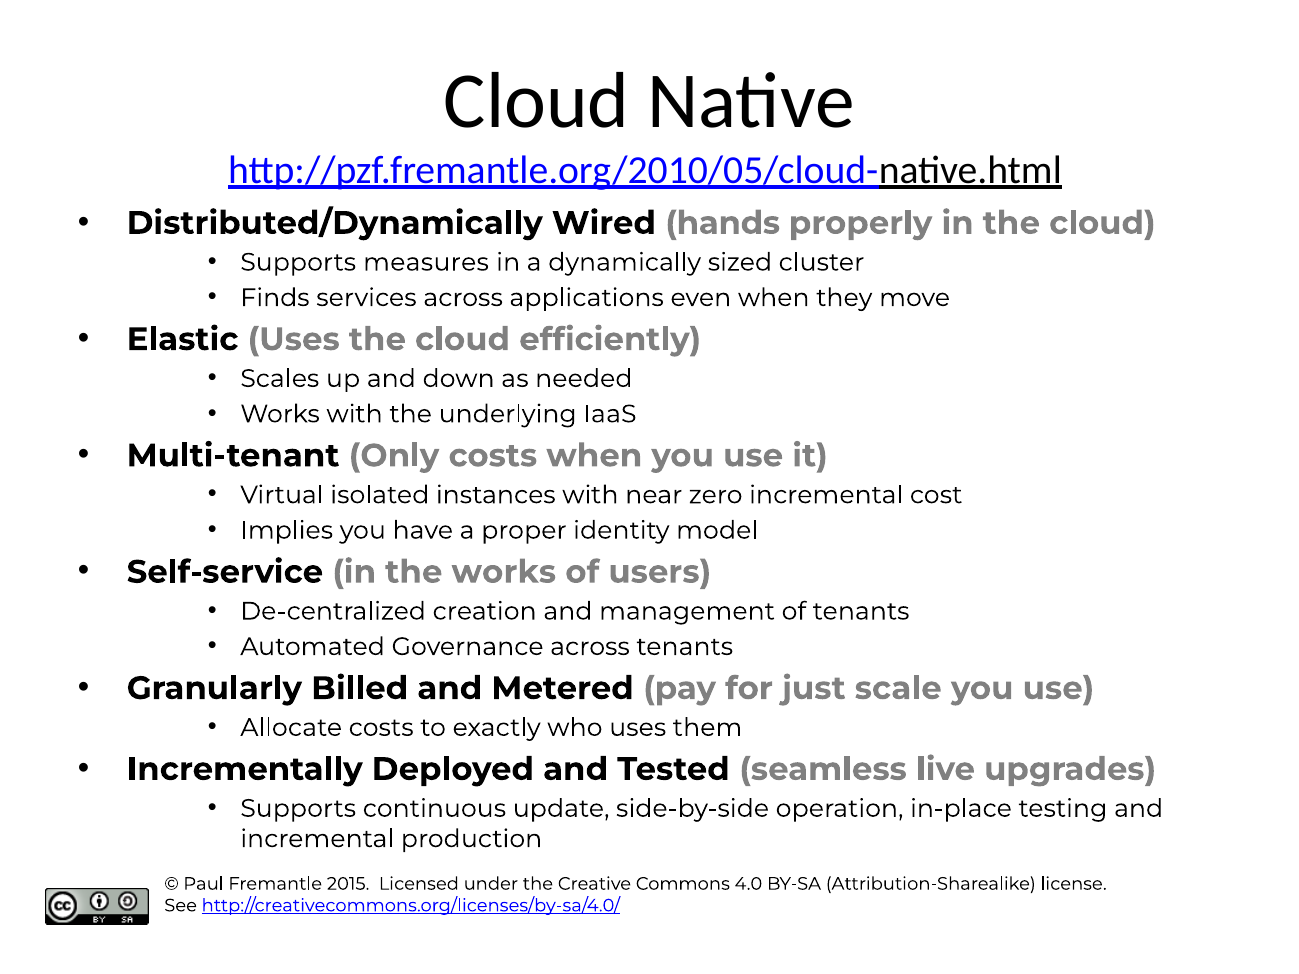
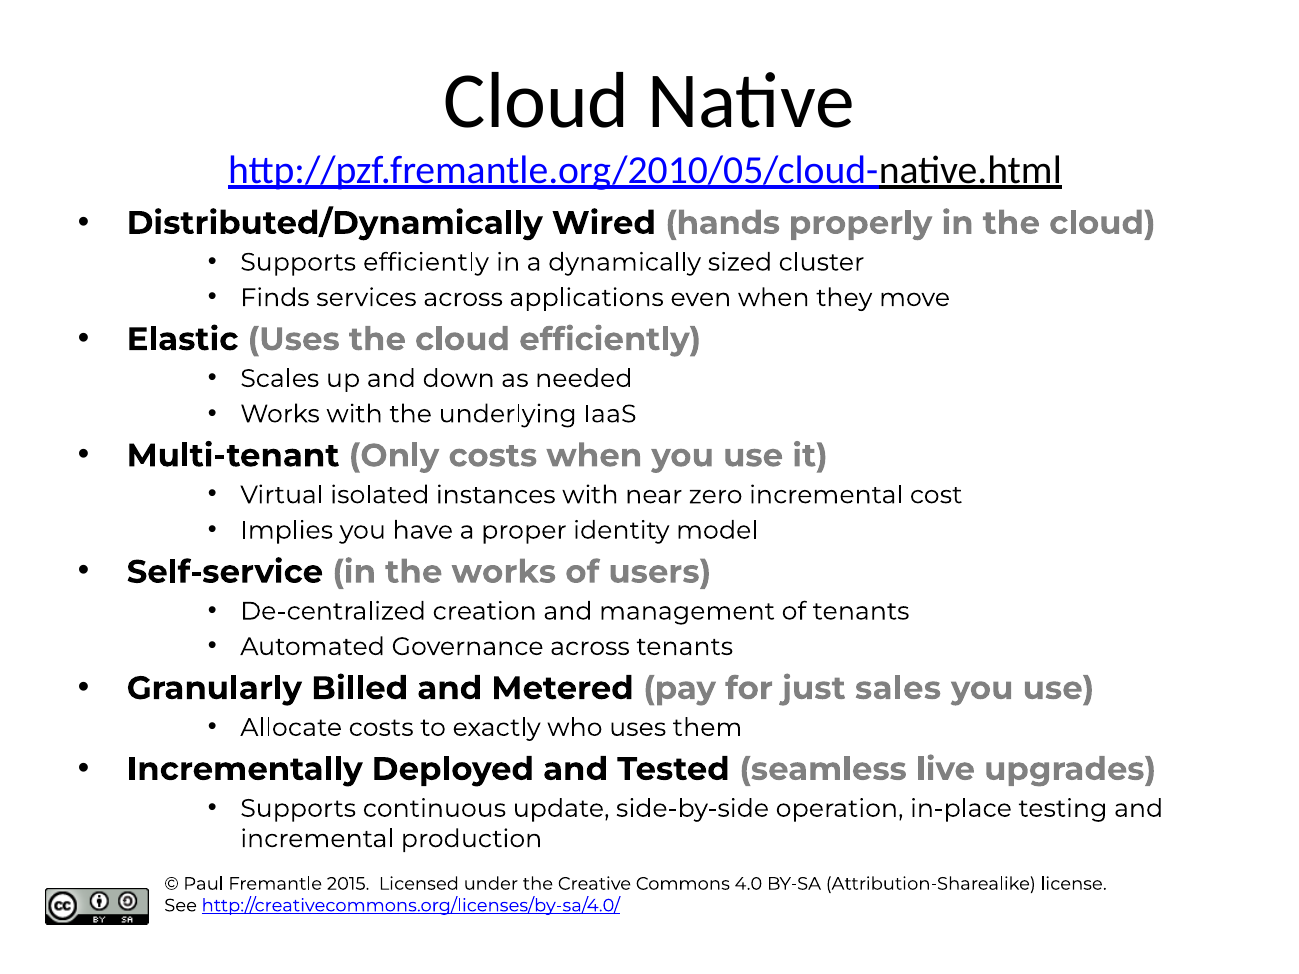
Supports measures: measures -> efficiently
scale: scale -> sales
